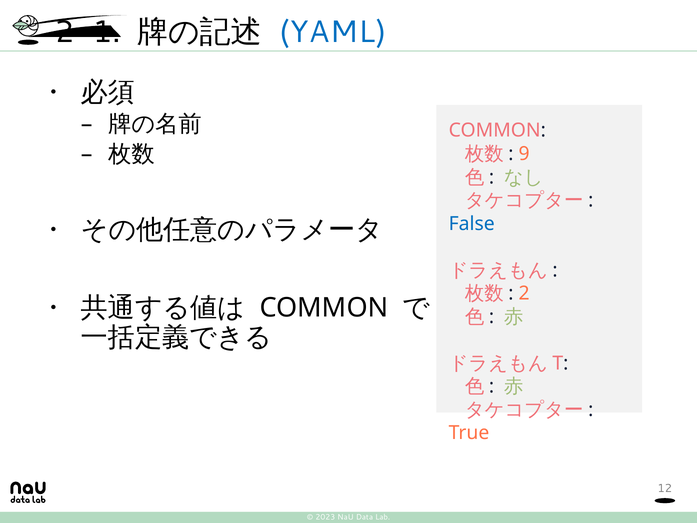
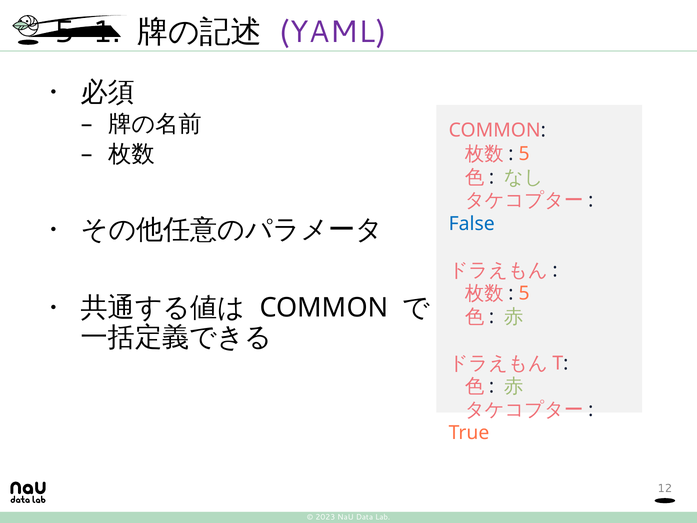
2-1: 2-1 -> 5-1
YAML colour: blue -> purple
9 at (524, 154): 9 -> 5
2 at (524, 293): 2 -> 5
